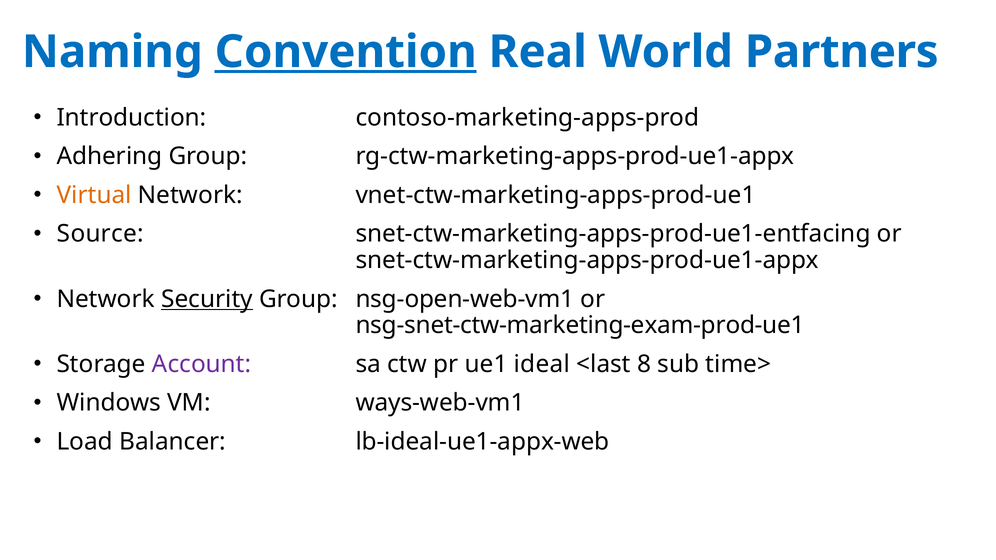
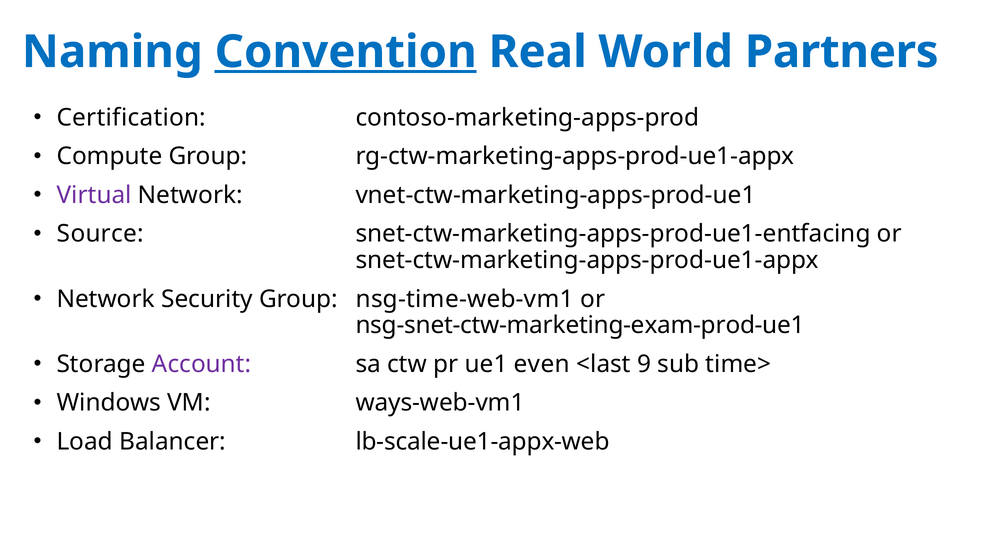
Introduction: Introduction -> Certification
Adhering: Adhering -> Compute
Virtual colour: orange -> purple
Security underline: present -> none
nsg-open-web-vm1: nsg-open-web-vm1 -> nsg-time-web-vm1
ideal: ideal -> even
8: 8 -> 9
lb-ideal-ue1-appx-web: lb-ideal-ue1-appx-web -> lb-scale-ue1-appx-web
